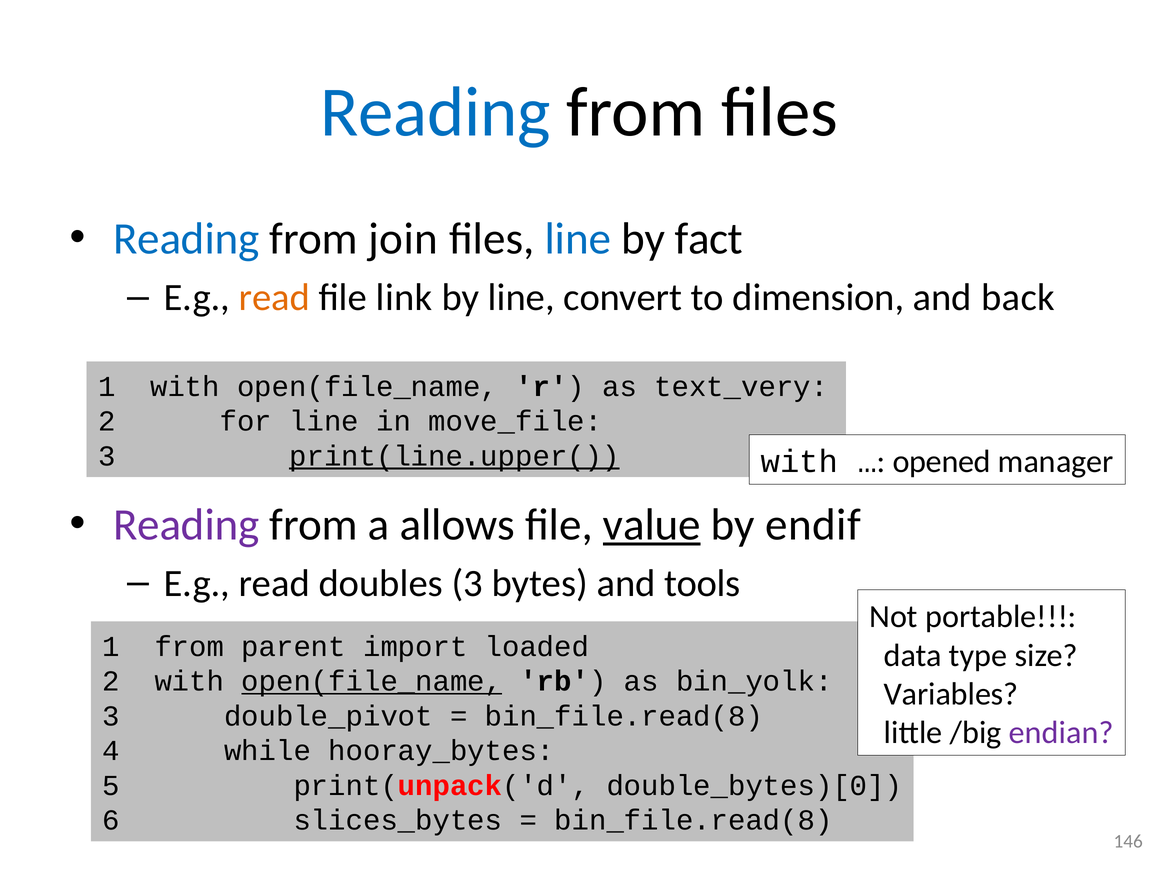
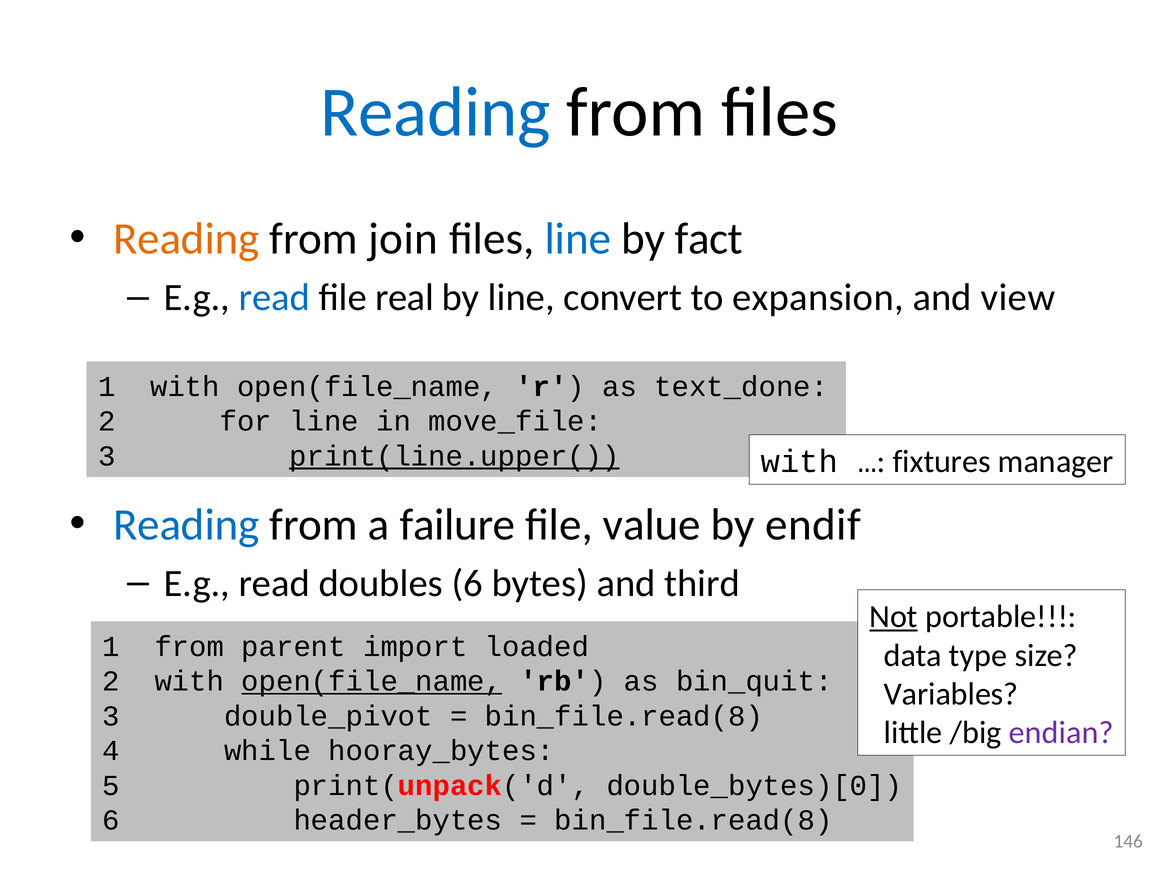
Reading at (186, 239) colour: blue -> orange
read at (274, 298) colour: orange -> blue
link: link -> real
dimension: dimension -> expansion
back: back -> view
text_very: text_very -> text_done
opened: opened -> fixtures
Reading at (186, 525) colour: purple -> blue
allows: allows -> failure
value underline: present -> none
doubles 3: 3 -> 6
tools: tools -> third
Not underline: none -> present
bin_yolk: bin_yolk -> bin_quit
slices_bytes: slices_bytes -> header_bytes
